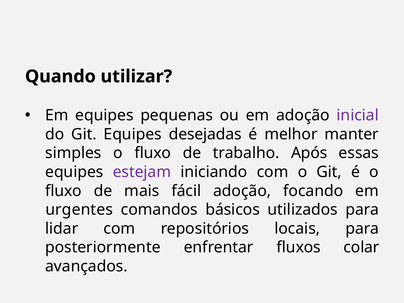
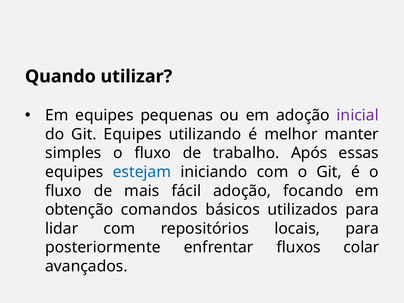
desejadas: desejadas -> utilizando
estejam colour: purple -> blue
urgentes: urgentes -> obtenção
